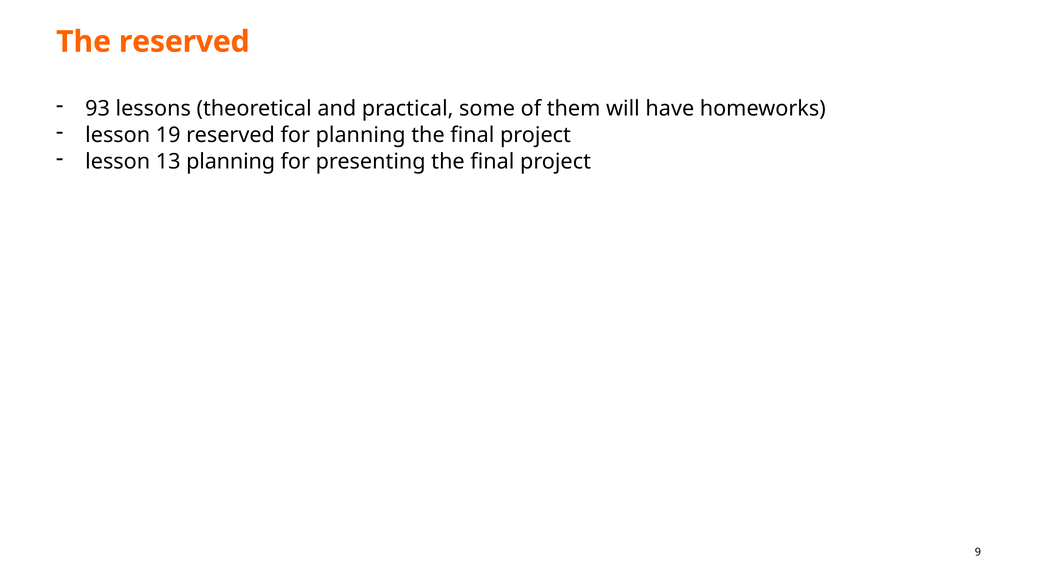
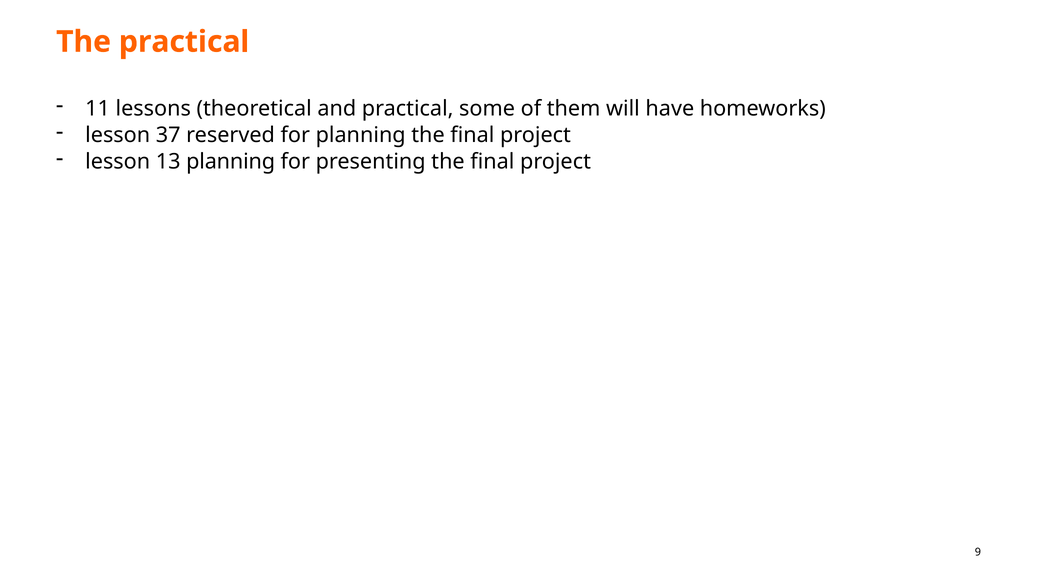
The reserved: reserved -> practical
93: 93 -> 11
19: 19 -> 37
